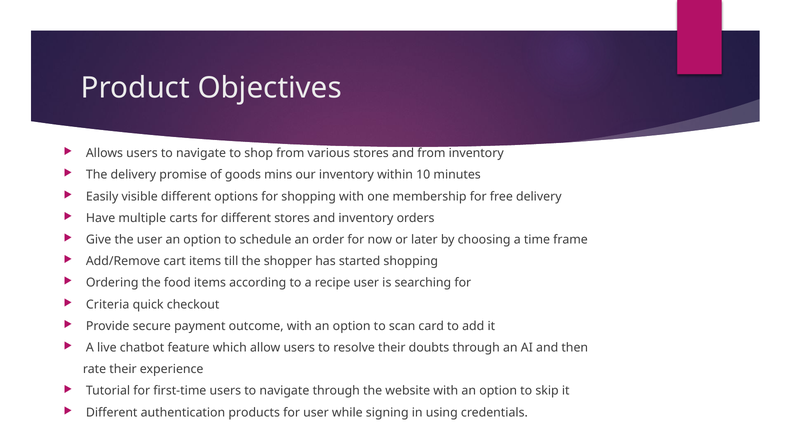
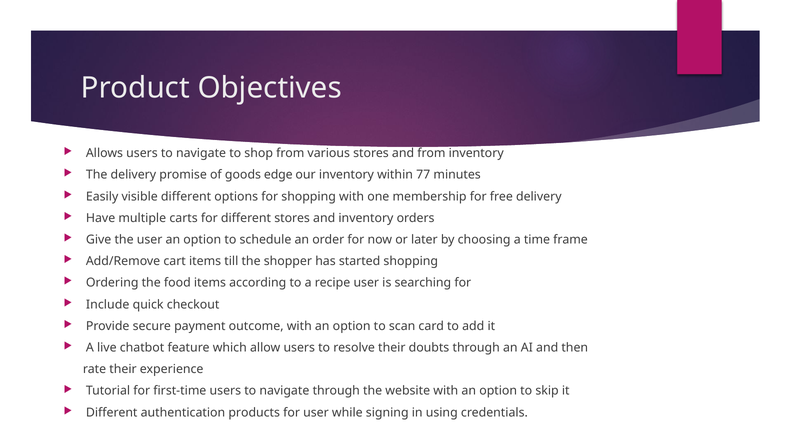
mins: mins -> edge
10: 10 -> 77
Criteria: Criteria -> Include
